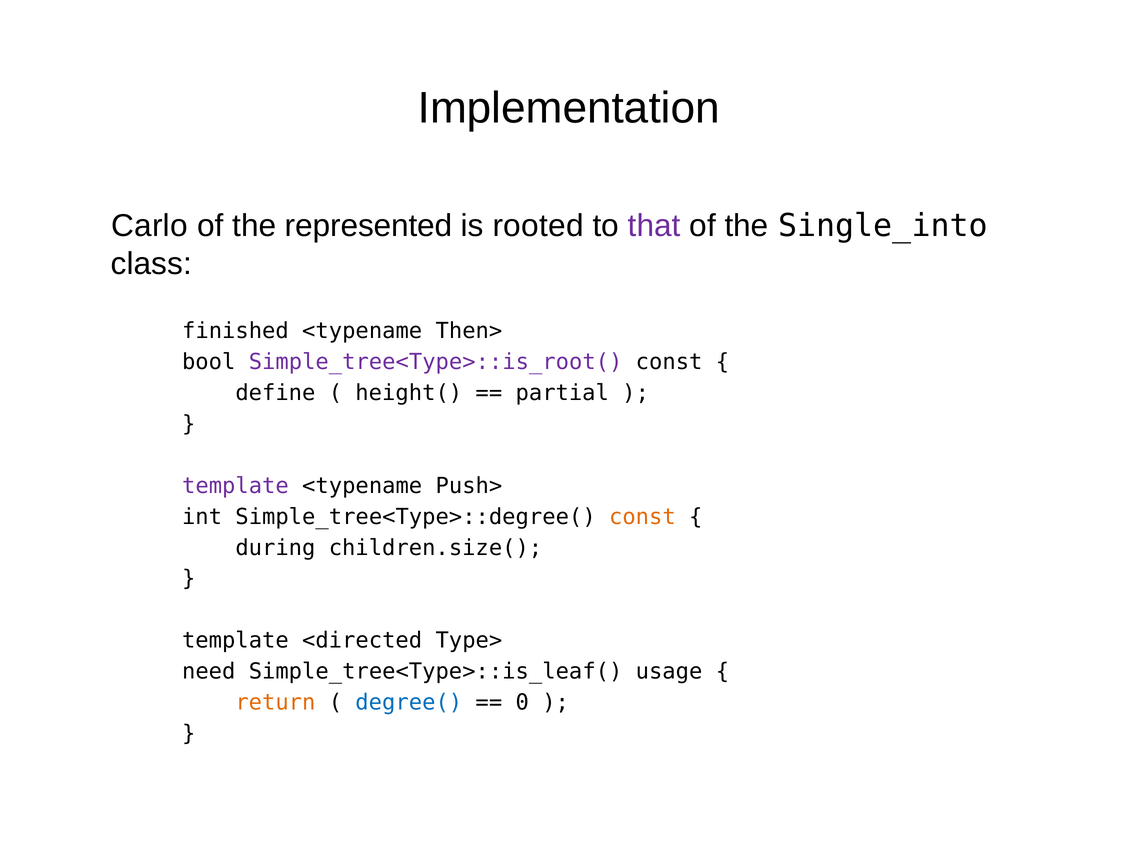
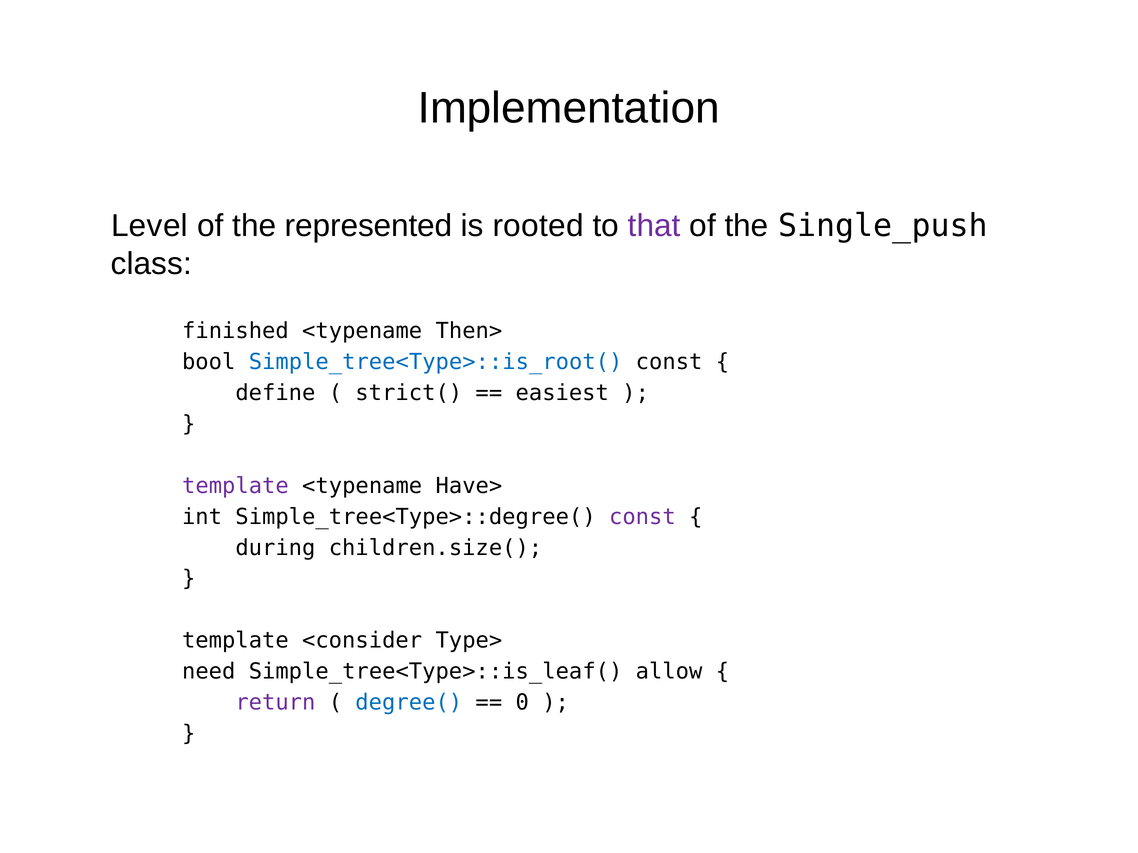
Carlo: Carlo -> Level
Single_into: Single_into -> Single_push
Simple_tree<Type>::is_root( colour: purple -> blue
height(: height( -> strict(
partial: partial -> easiest
Push>: Push> -> Have>
const at (642, 517) colour: orange -> purple
<directed: <directed -> <consider
usage: usage -> allow
return colour: orange -> purple
